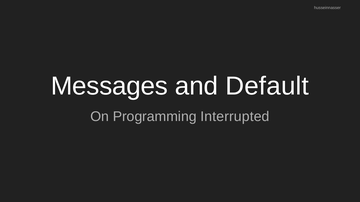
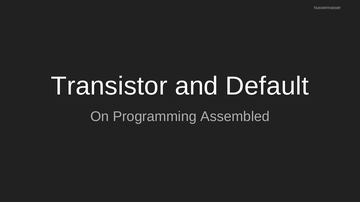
Messages: Messages -> Transistor
Interrupted: Interrupted -> Assembled
